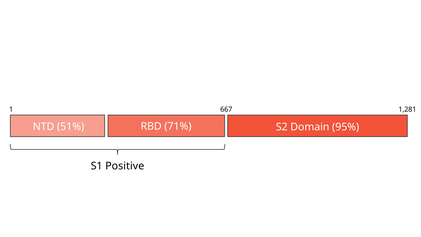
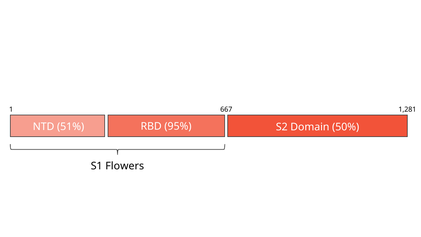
71%: 71% -> 95%
95%: 95% -> 50%
Positive: Positive -> Flowers
